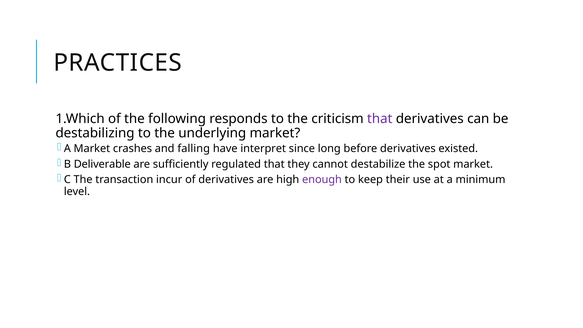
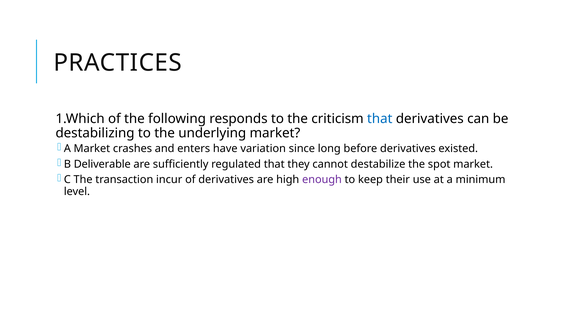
that at (380, 119) colour: purple -> blue
falling: falling -> enters
interpret: interpret -> variation
